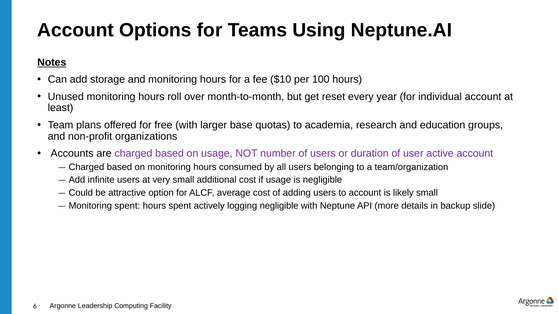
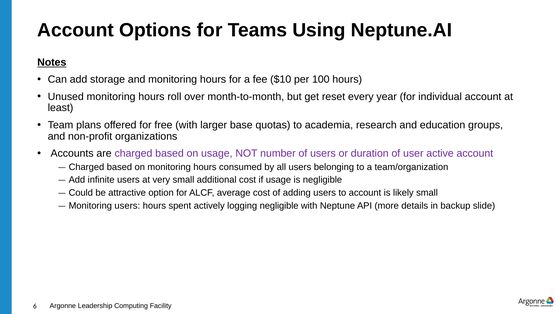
Monitoring spent: spent -> users
